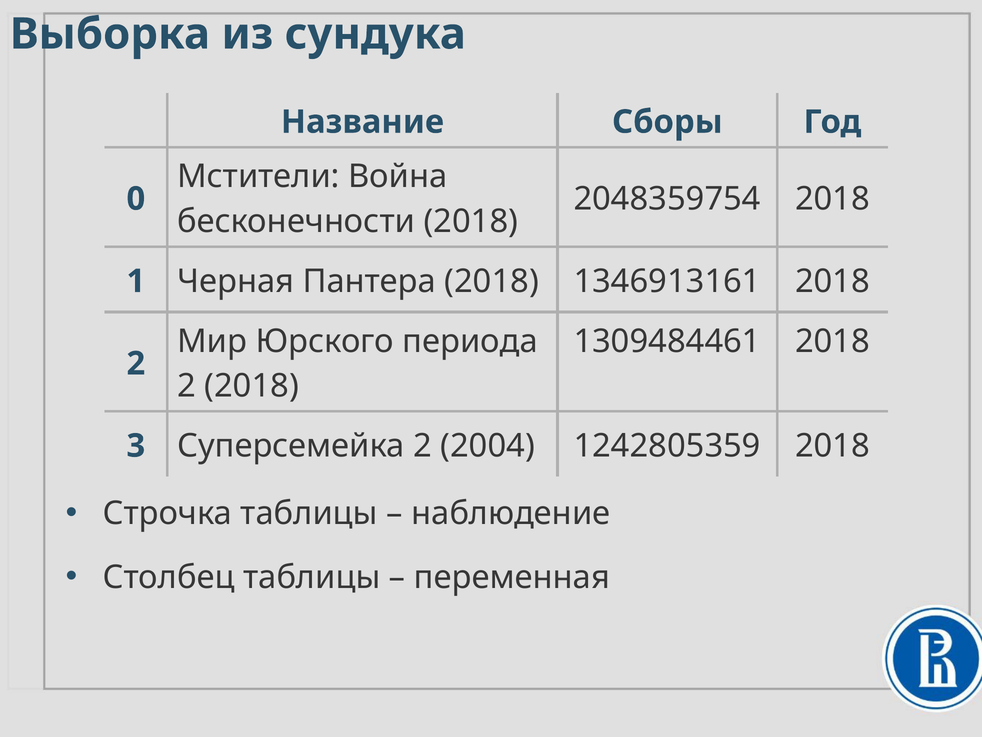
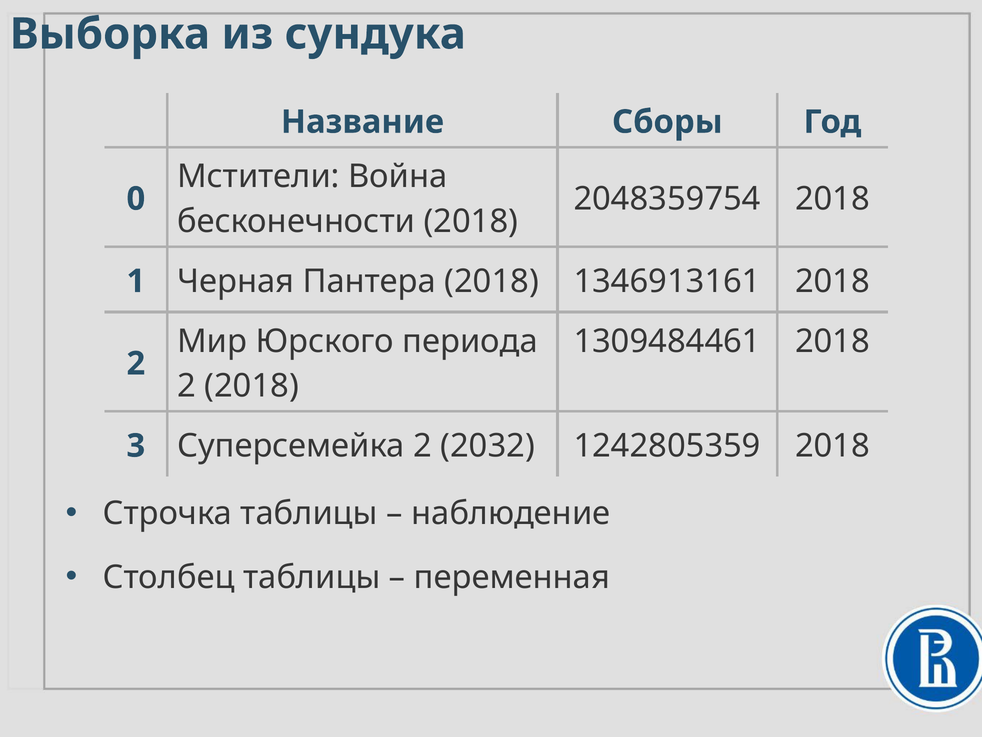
2004: 2004 -> 2032
